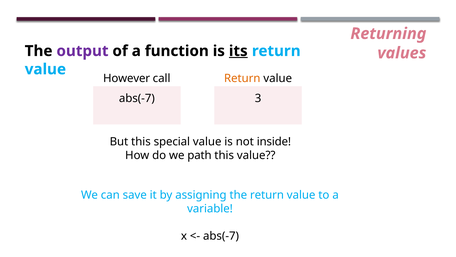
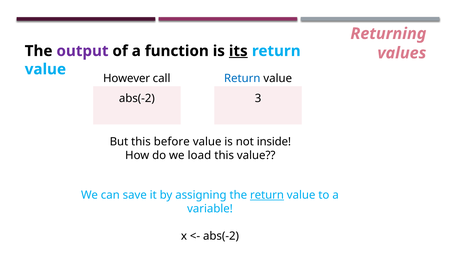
Return at (242, 78) colour: orange -> blue
abs(-7 at (137, 98): abs(-7 -> abs(-2
special: special -> before
path: path -> load
return at (267, 195) underline: none -> present
abs(-7 at (221, 236): abs(-7 -> abs(-2
